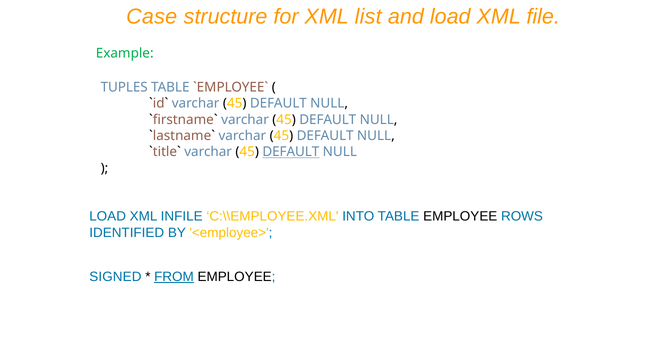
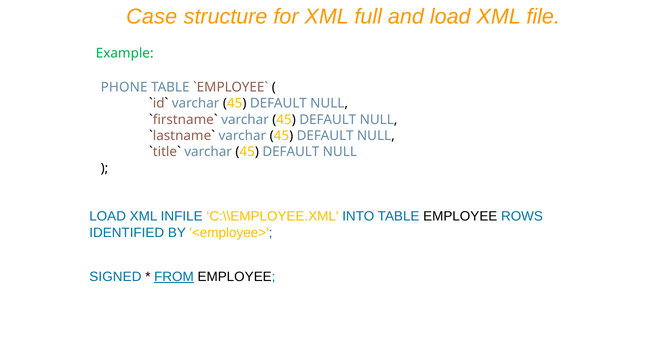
list: list -> full
TUPLES: TUPLES -> PHONE
DEFAULT at (291, 152) underline: present -> none
